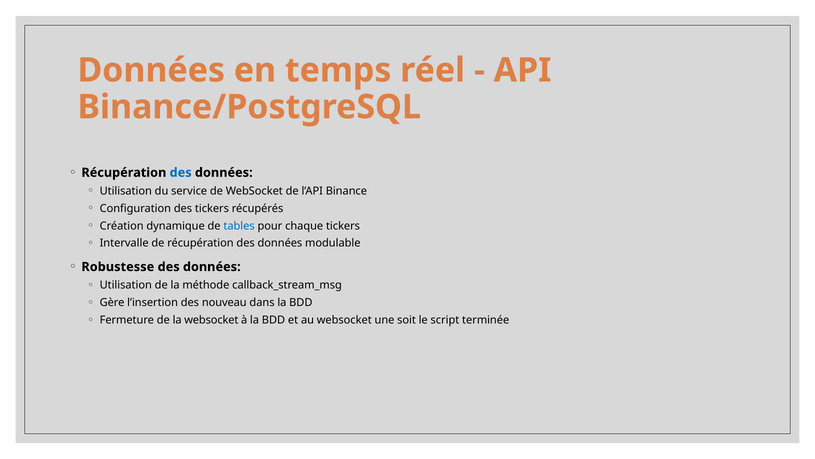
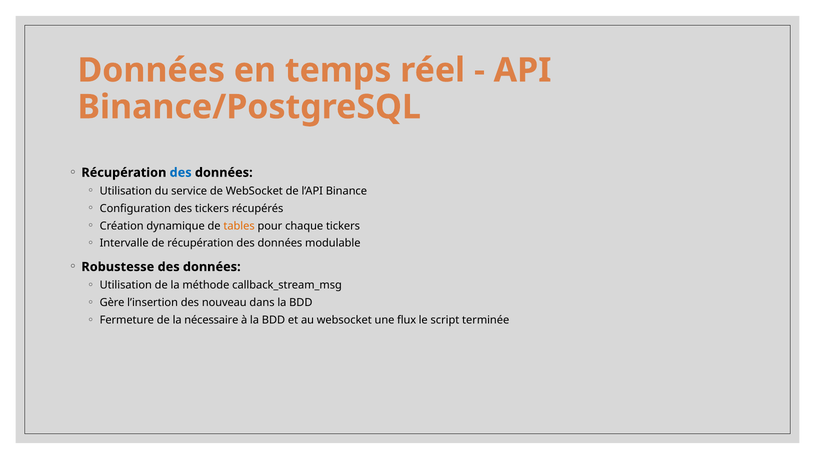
tables colour: blue -> orange
la websocket: websocket -> nécessaire
soit: soit -> flux
